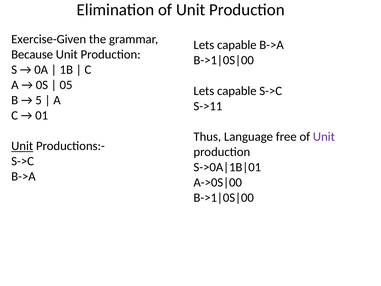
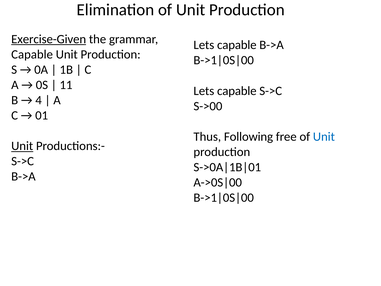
Exercise-Given underline: none -> present
Because at (32, 54): Because -> Capable
05: 05 -> 11
5: 5 -> 4
S->11: S->11 -> S->00
Language: Language -> Following
Unit at (324, 136) colour: purple -> blue
